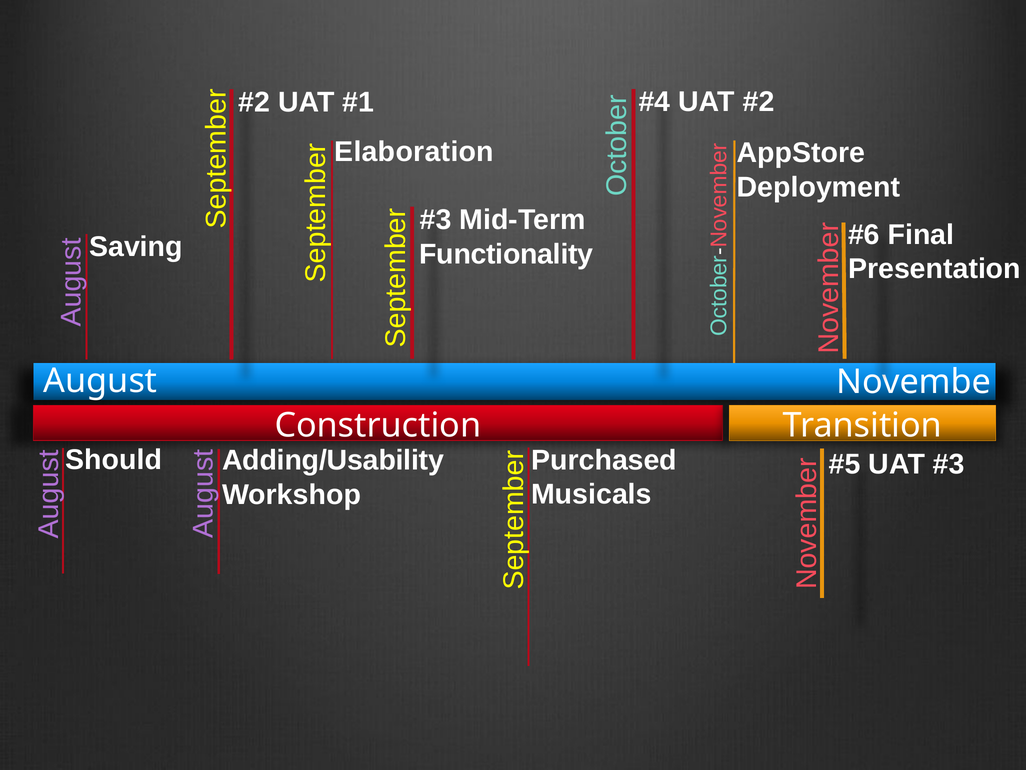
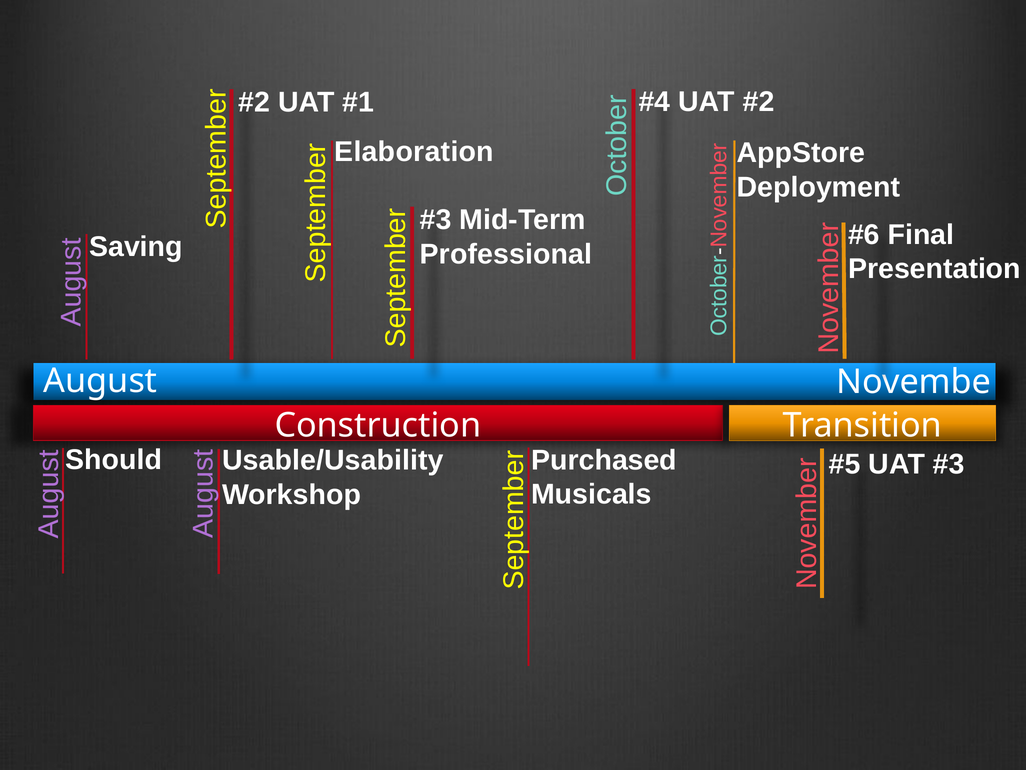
Functionality: Functionality -> Professional
Adding/Usability: Adding/Usability -> Usable/Usability
